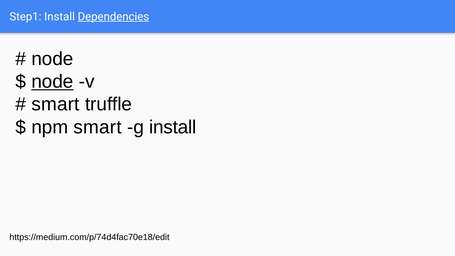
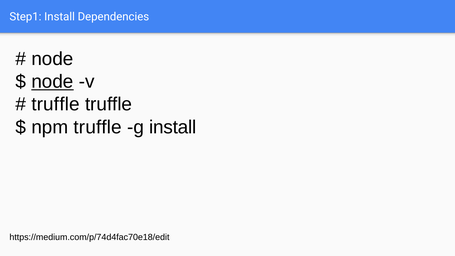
Dependencies underline: present -> none
smart at (55, 104): smart -> truffle
npm smart: smart -> truffle
